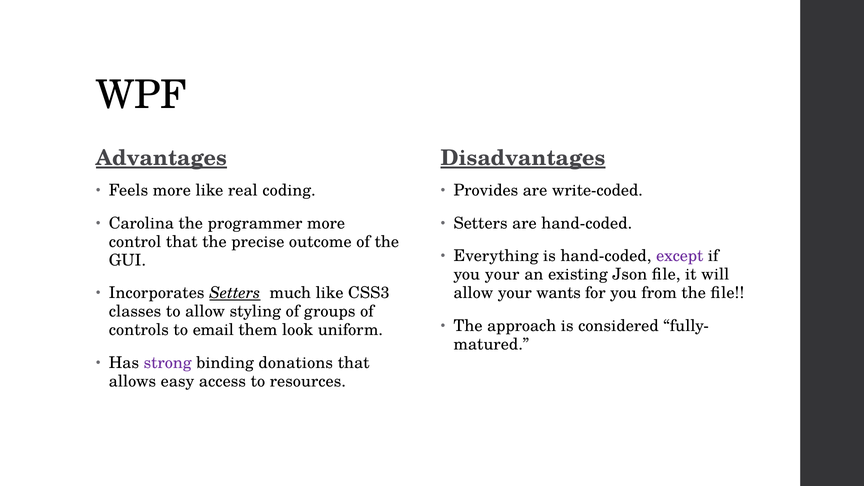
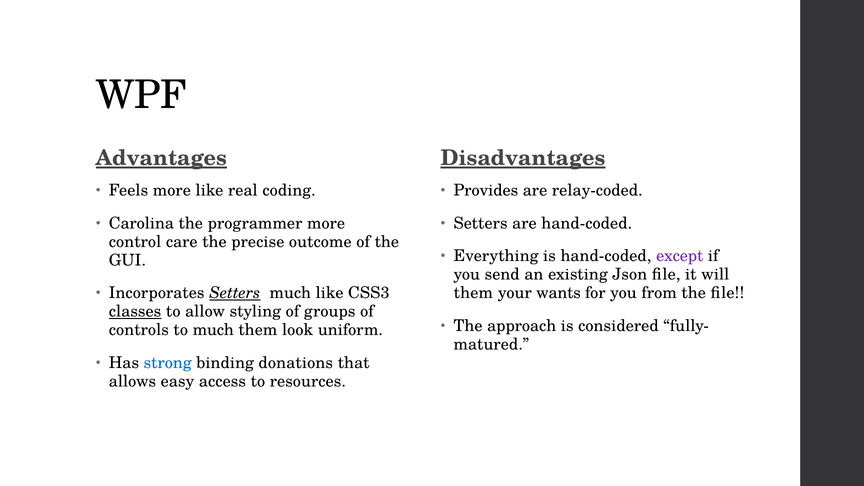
write-coded: write-coded -> relay-coded
control that: that -> care
you your: your -> send
allow at (473, 293): allow -> them
classes underline: none -> present
to email: email -> much
strong colour: purple -> blue
